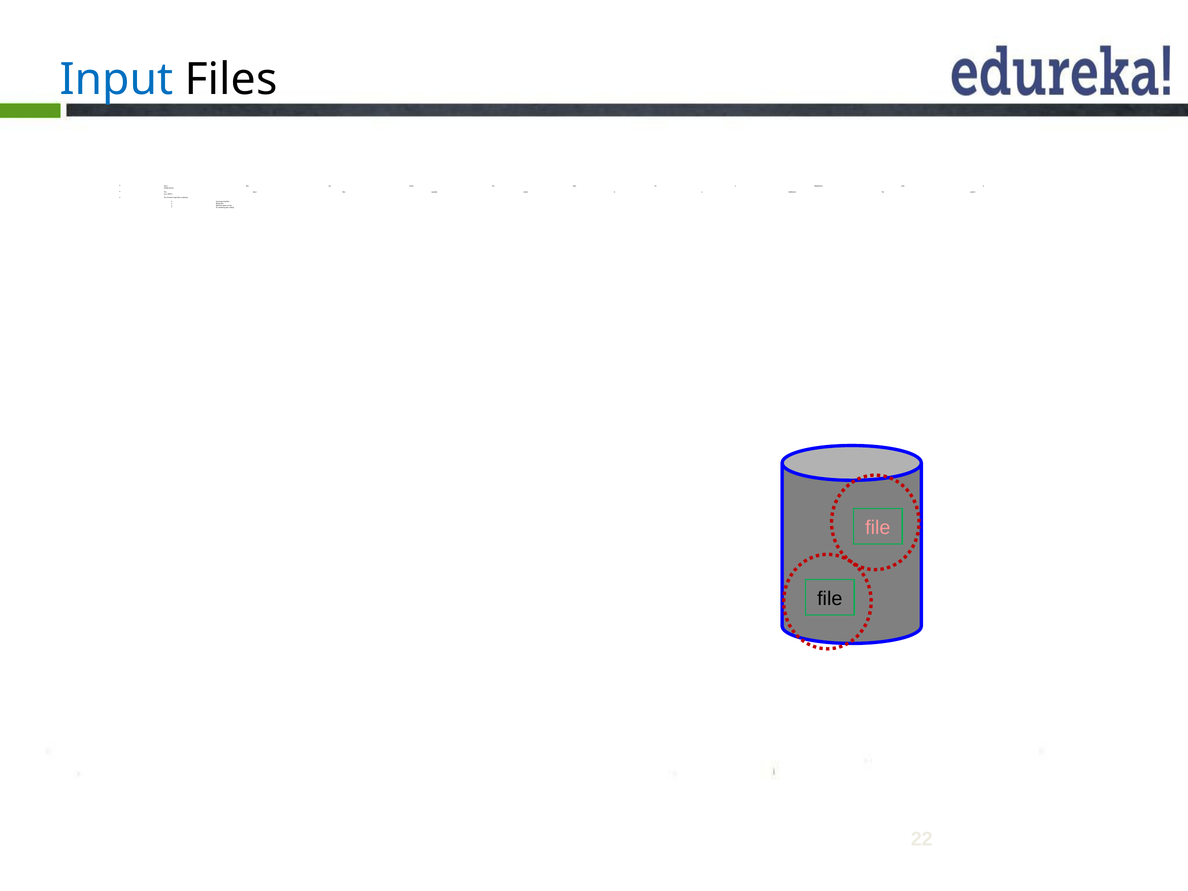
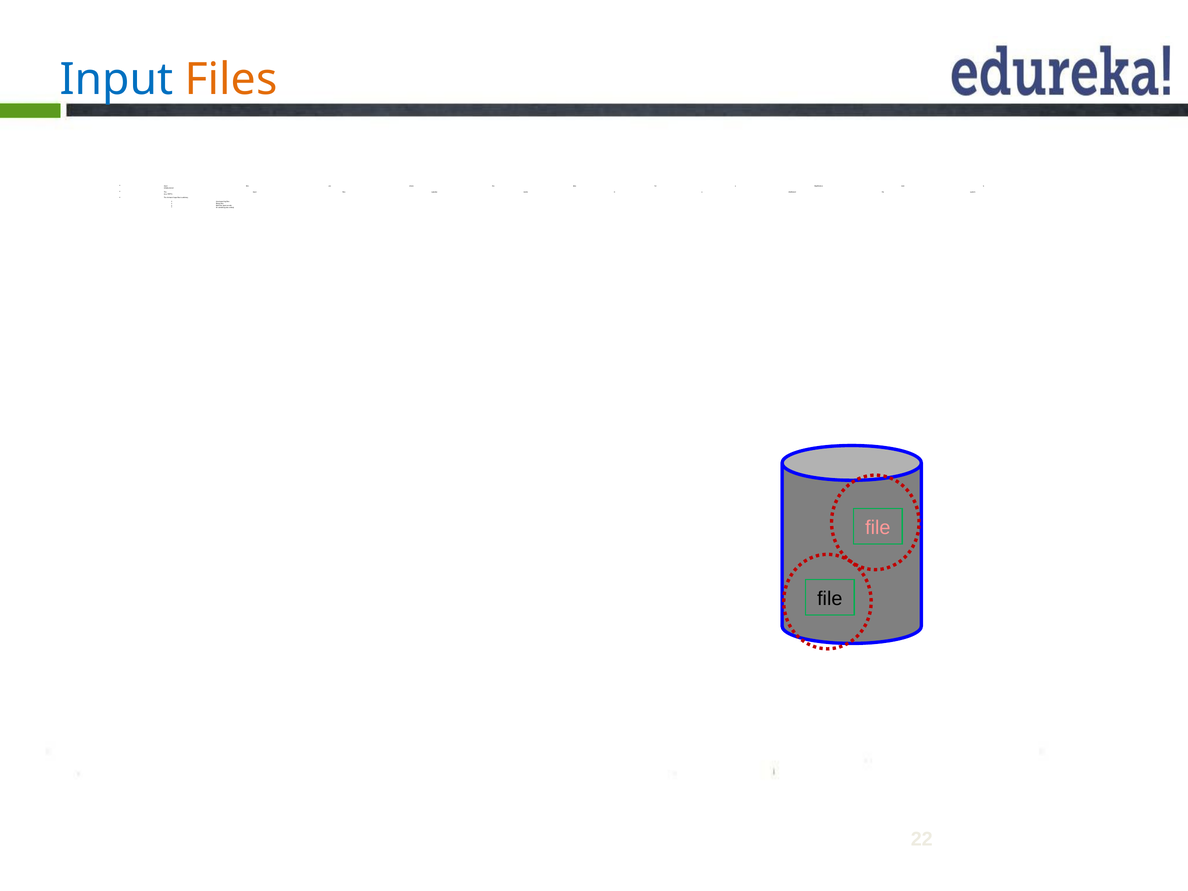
Files at (231, 79) colour: black -> orange
